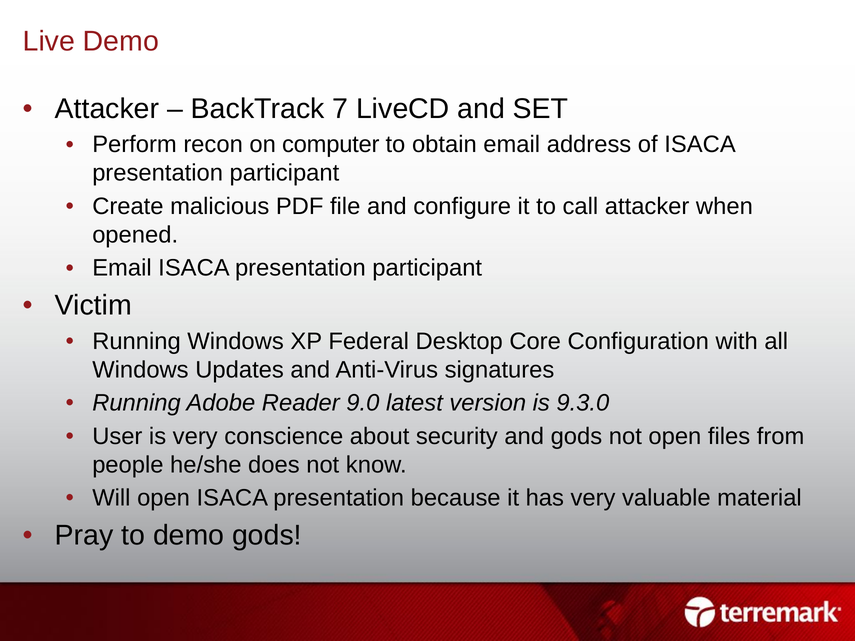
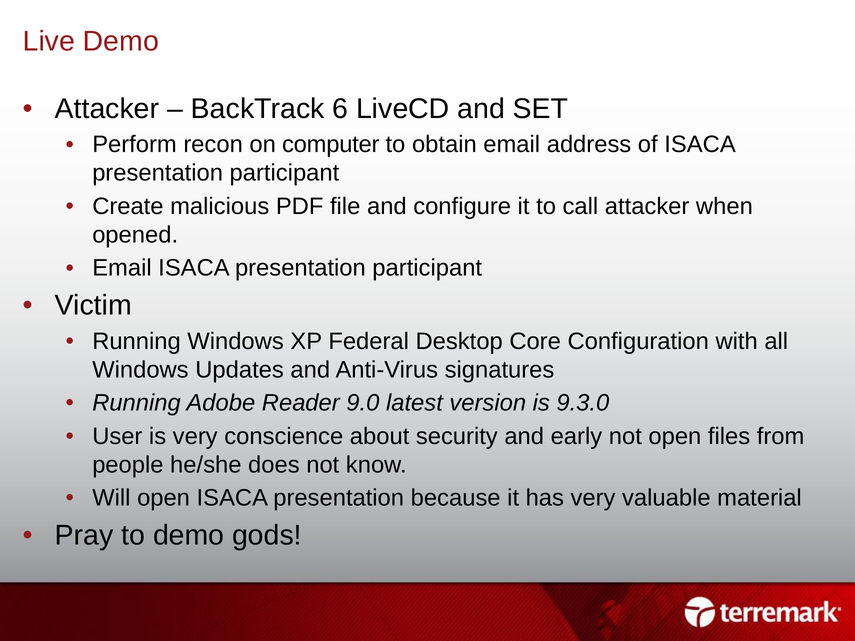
7: 7 -> 6
and gods: gods -> early
